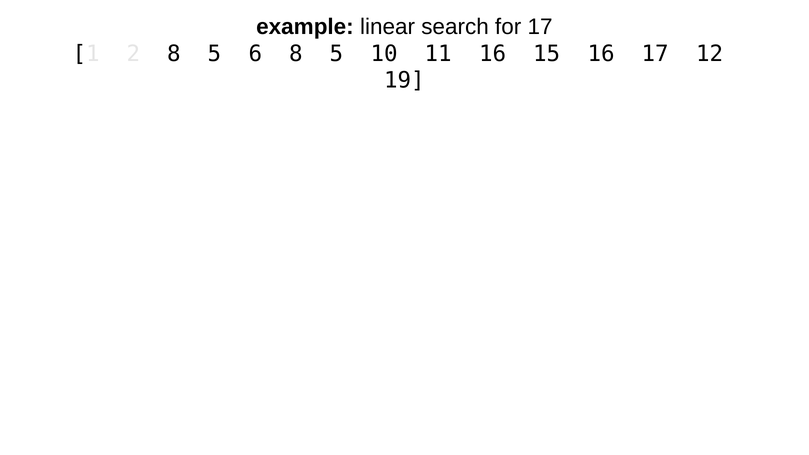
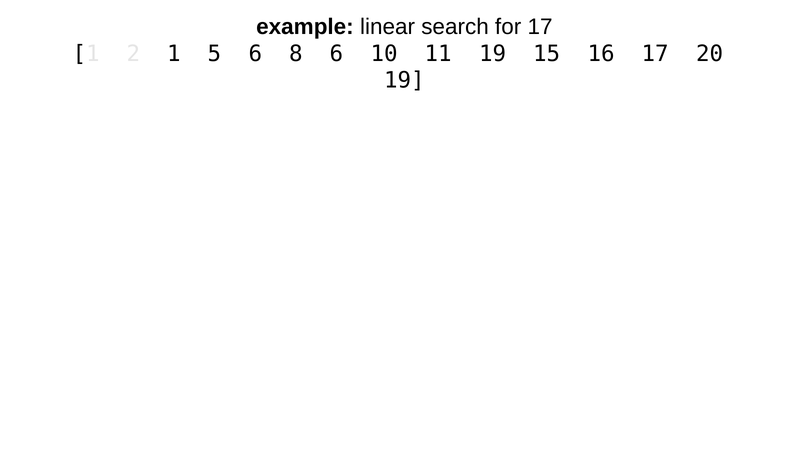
2 8: 8 -> 1
6 8 5: 5 -> 6
11 16: 16 -> 19
12: 12 -> 20
